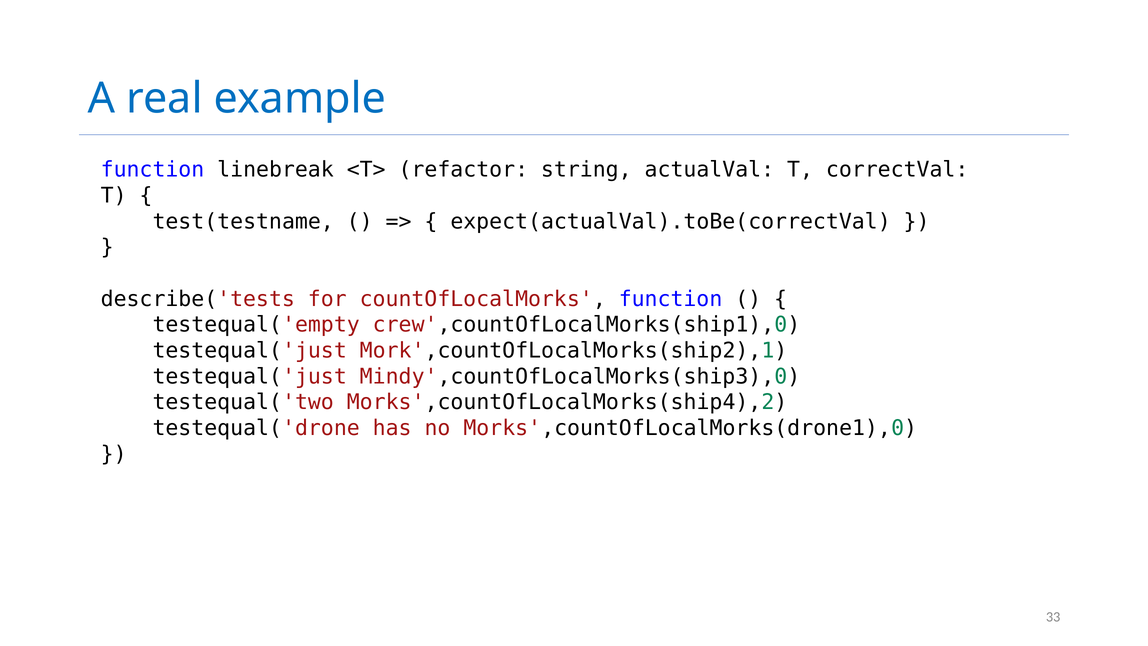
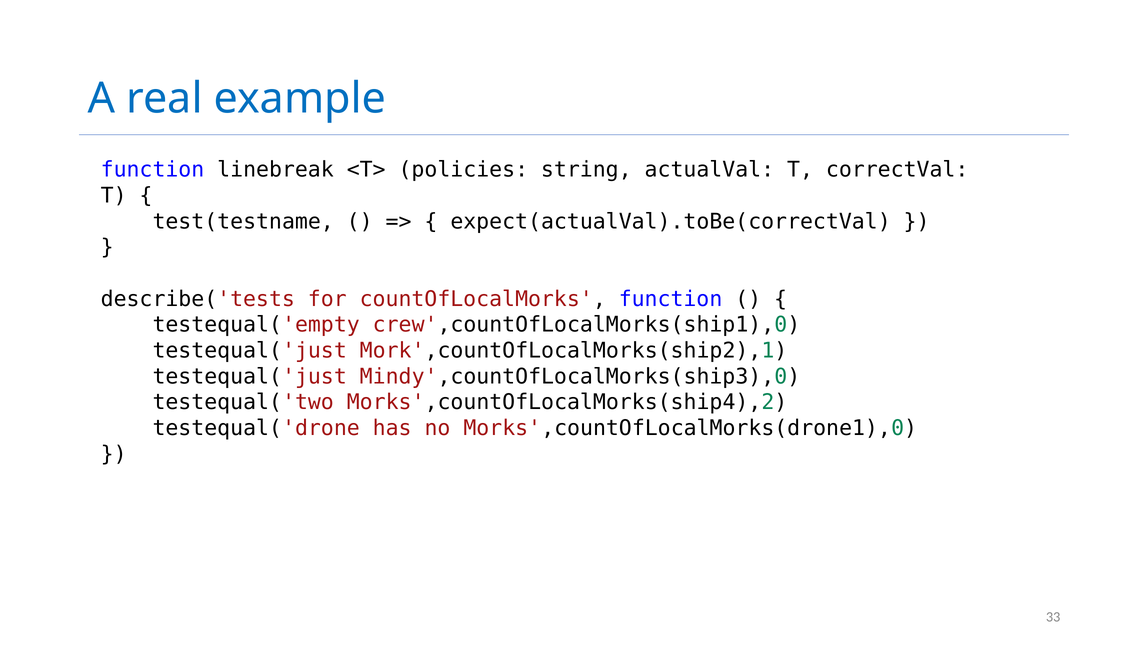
refactor: refactor -> policies
